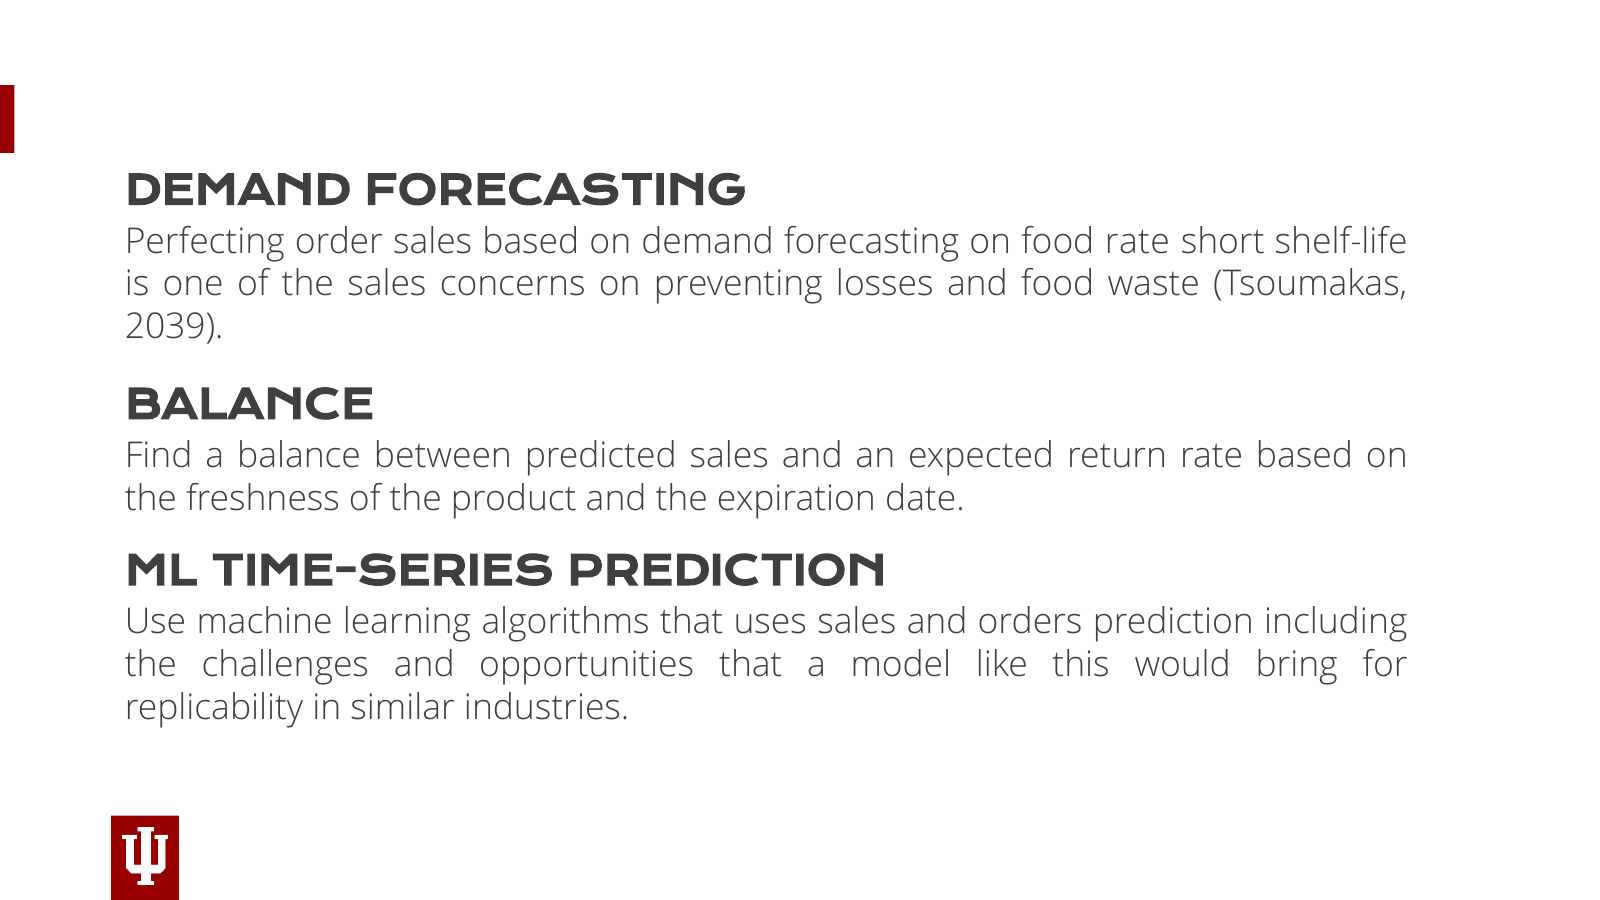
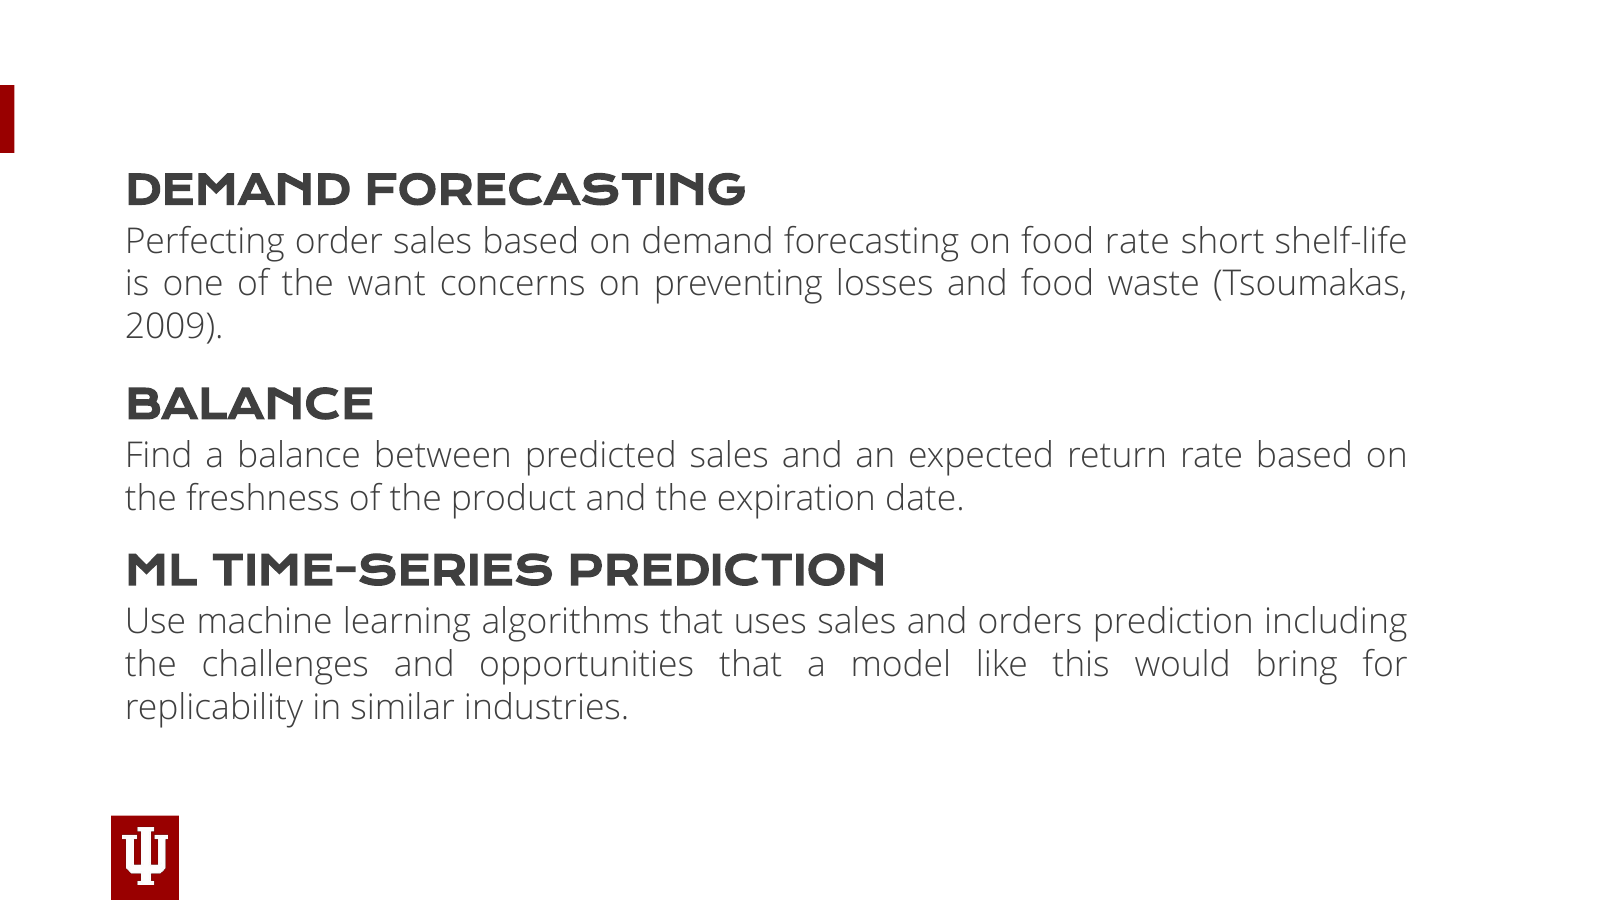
the sales: sales -> want
2039: 2039 -> 2009
